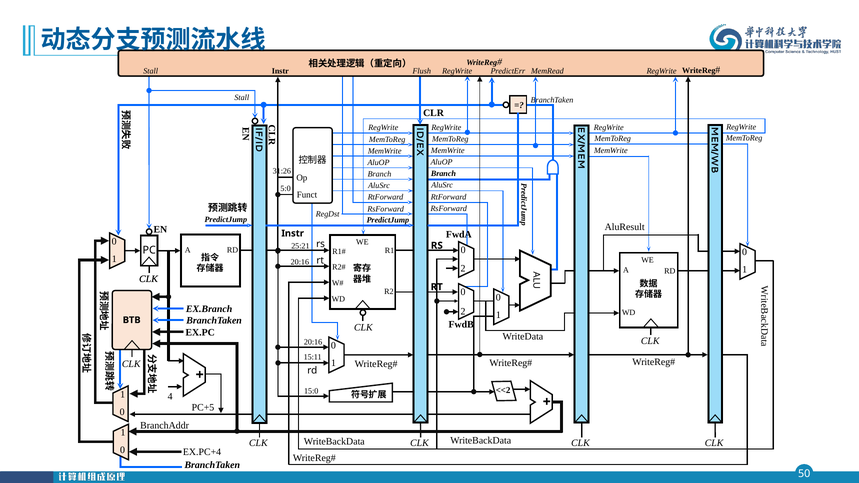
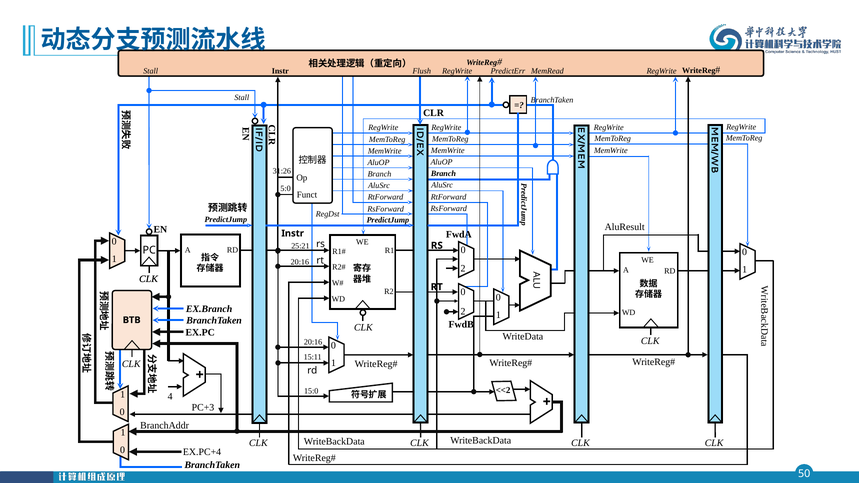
PC+5: PC+5 -> PC+3
